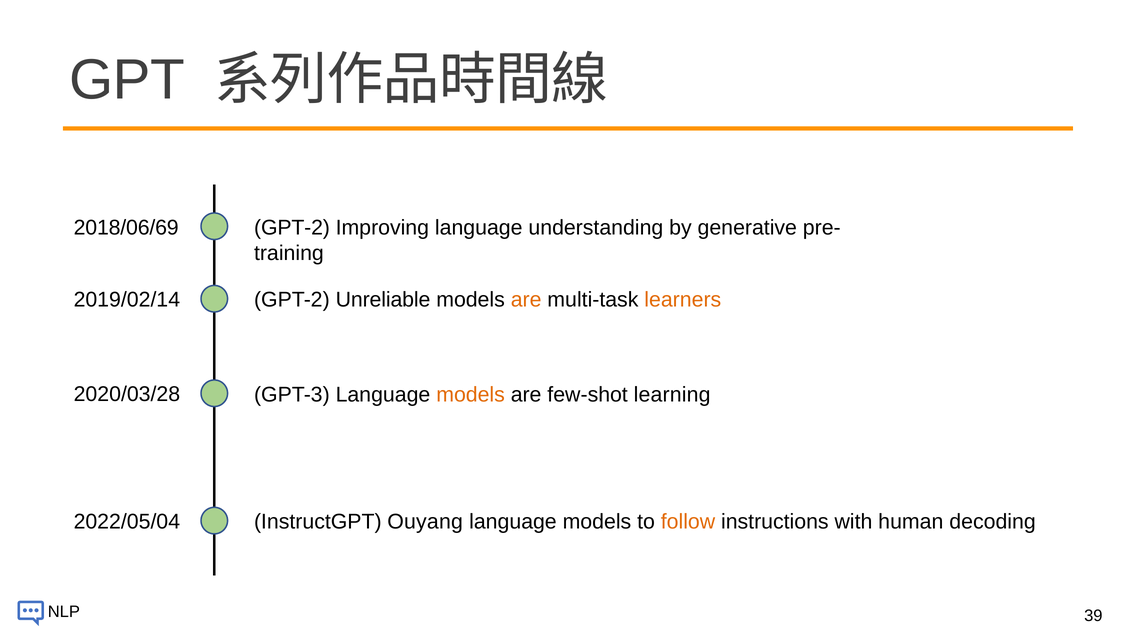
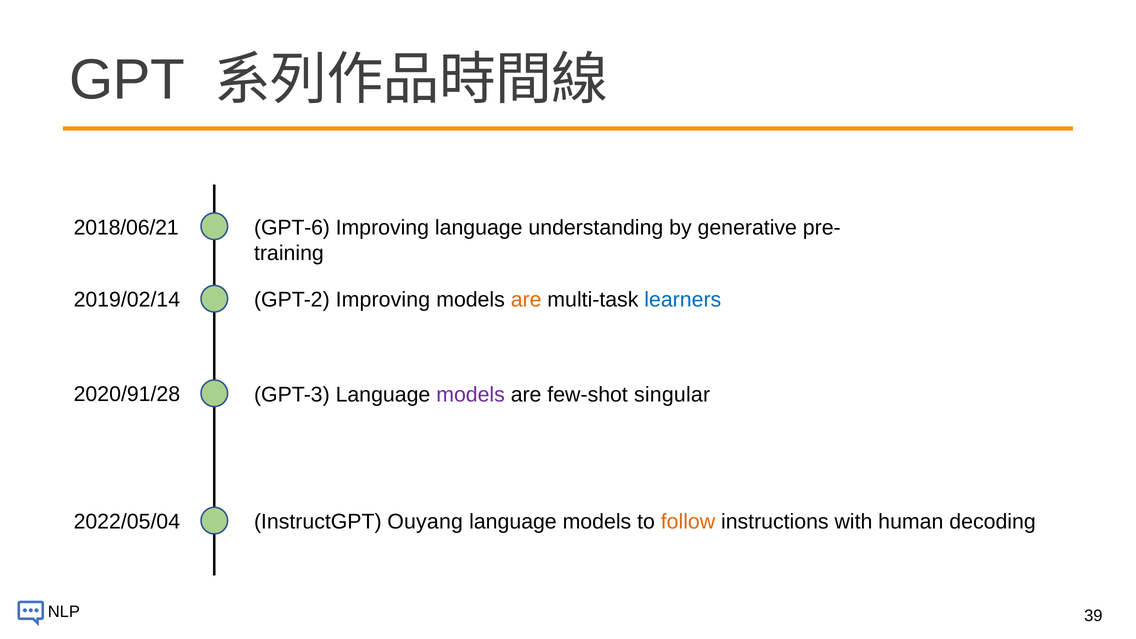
2018/06/69: 2018/06/69 -> 2018/06/21
GPT-2 at (292, 228): GPT-2 -> GPT-6
GPT-2 Unreliable: Unreliable -> Improving
learners colour: orange -> blue
2020/03/28: 2020/03/28 -> 2020/91/28
models at (471, 395) colour: orange -> purple
learning: learning -> singular
